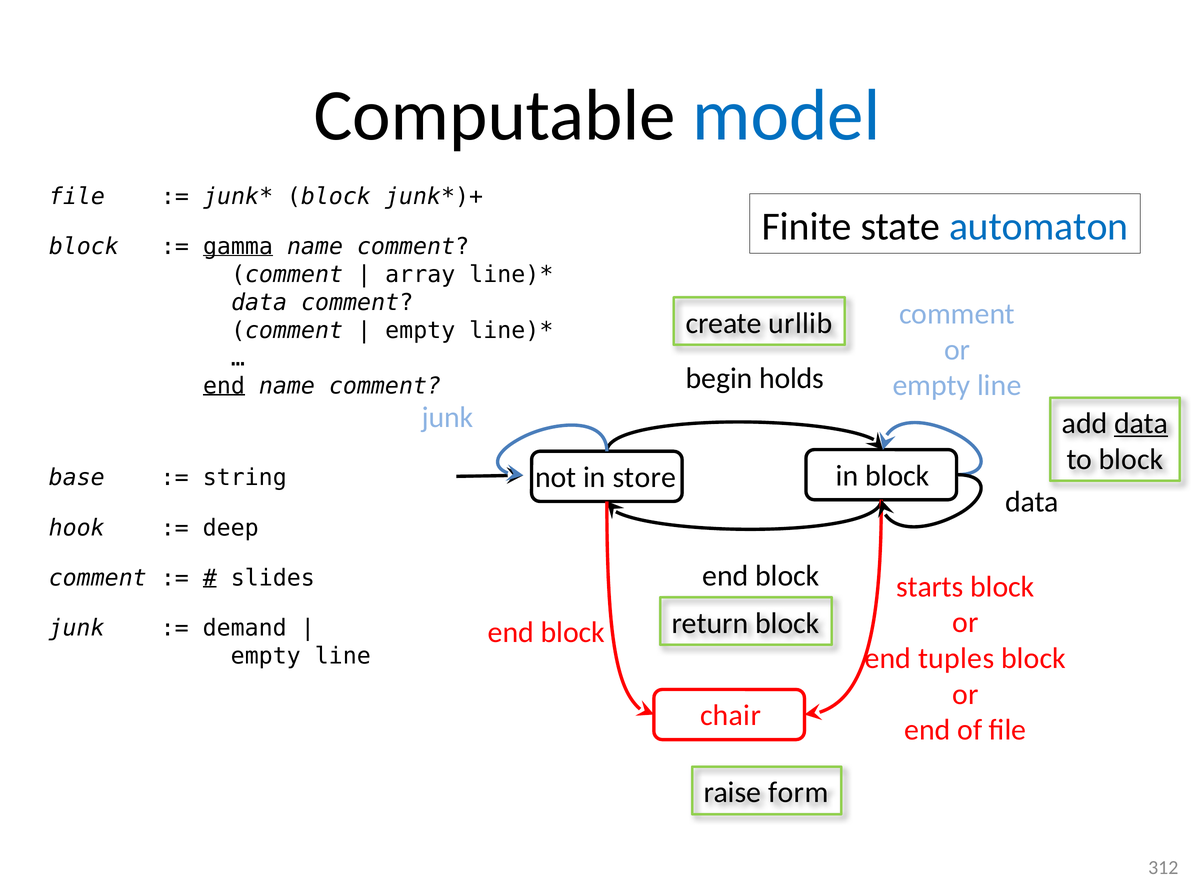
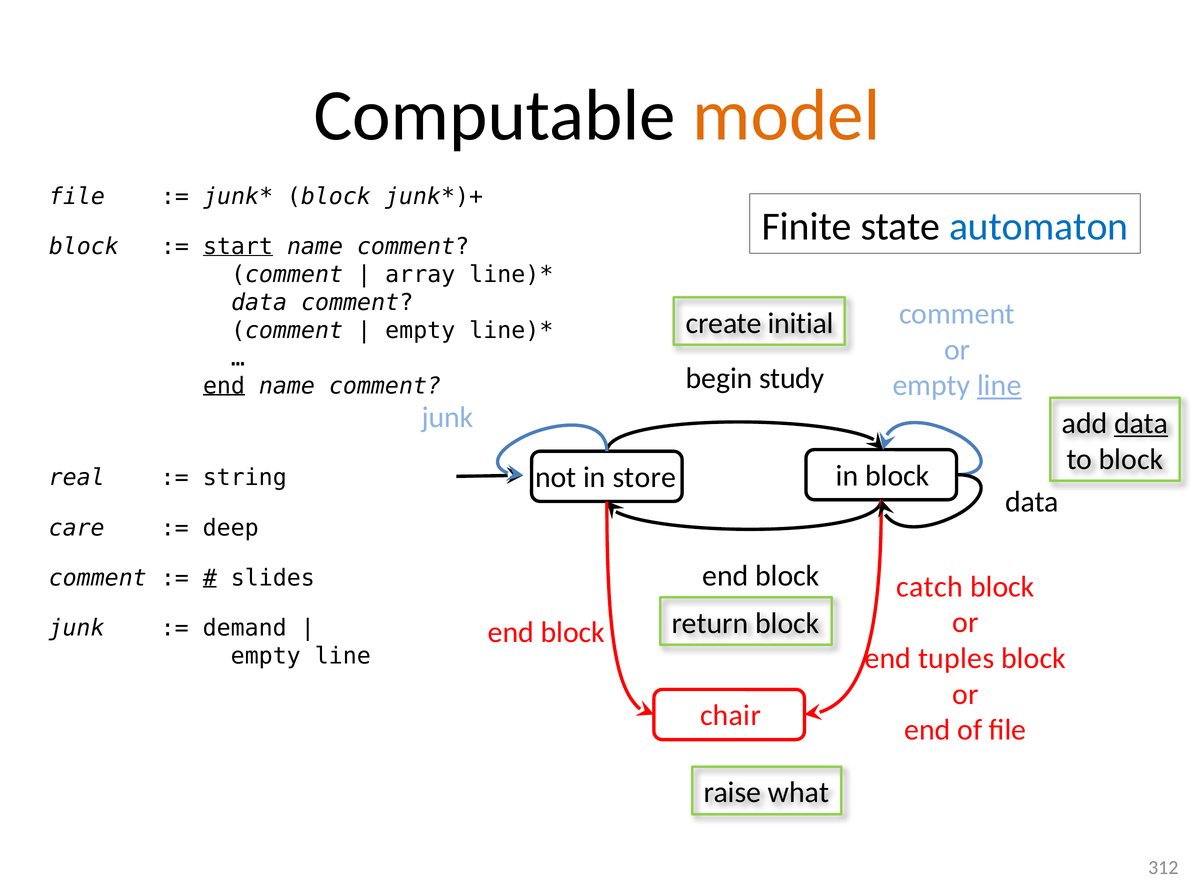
model colour: blue -> orange
gamma: gamma -> start
urllib: urllib -> initial
holds: holds -> study
line at (999, 386) underline: none -> present
base: base -> real
hook: hook -> care
starts: starts -> catch
form: form -> what
